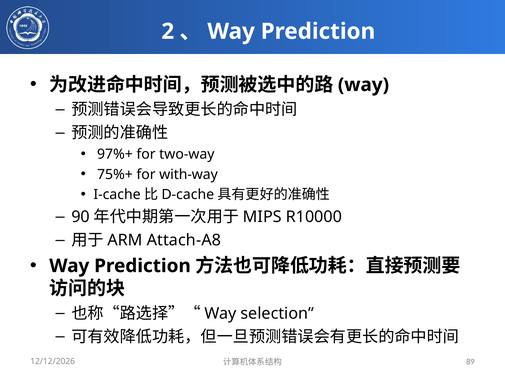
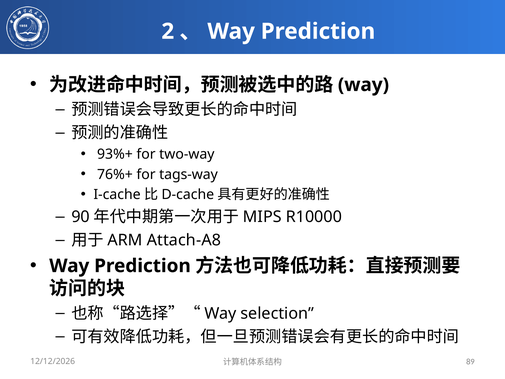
97%+: 97%+ -> 93%+
75%+: 75%+ -> 76%+
with-way: with-way -> tags-way
